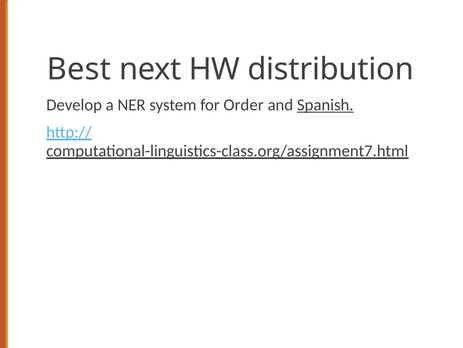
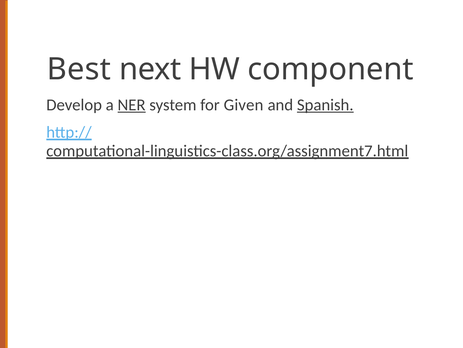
distribution: distribution -> component
NER underline: none -> present
Order: Order -> Given
